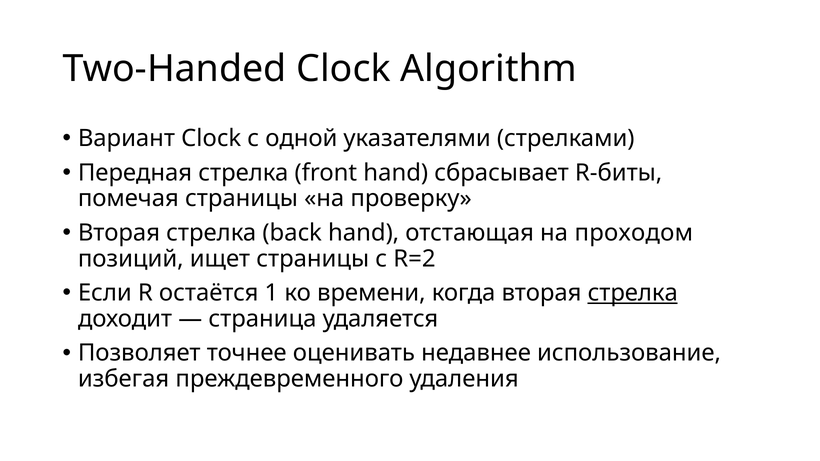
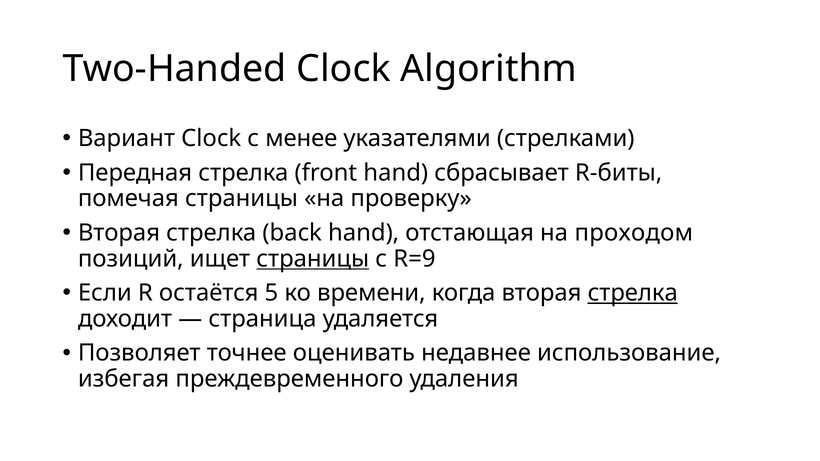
одной: одной -> менее
страницы at (313, 259) underline: none -> present
R=2: R=2 -> R=9
1: 1 -> 5
